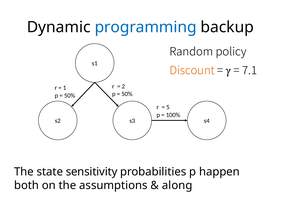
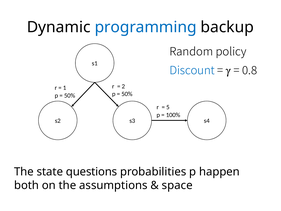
Discount colour: orange -> blue
7.1: 7.1 -> 0.8
sensitivity: sensitivity -> questions
along: along -> space
